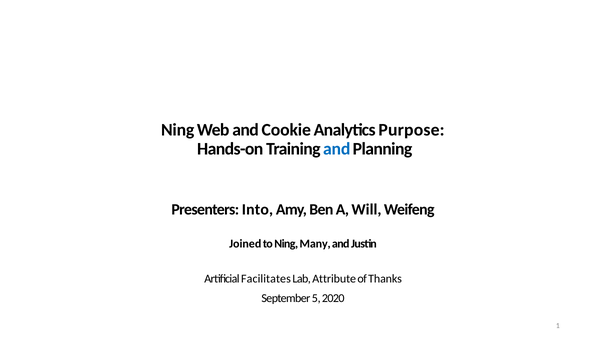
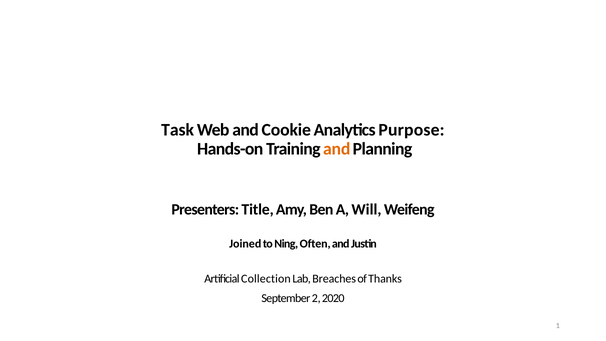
Ning at (178, 130): Ning -> Task
and at (337, 149) colour: blue -> orange
Into: Into -> Title
Many: Many -> Often
Facilitates: Facilitates -> Collection
Attribute: Attribute -> Breaches
5: 5 -> 2
